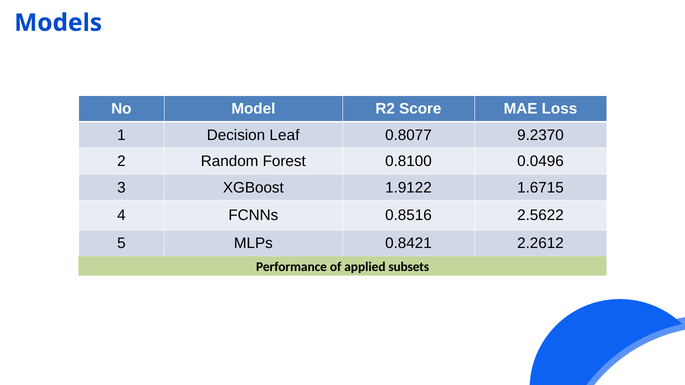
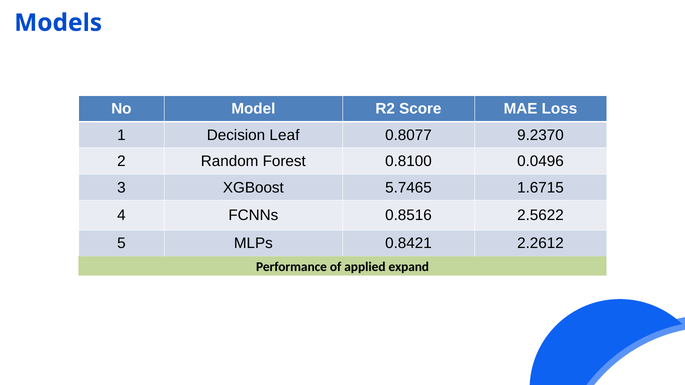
1.9122: 1.9122 -> 5.7465
subsets: subsets -> expand
